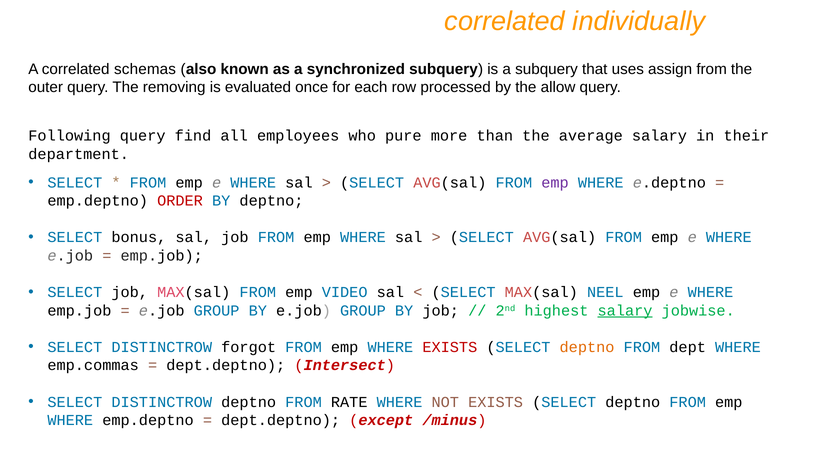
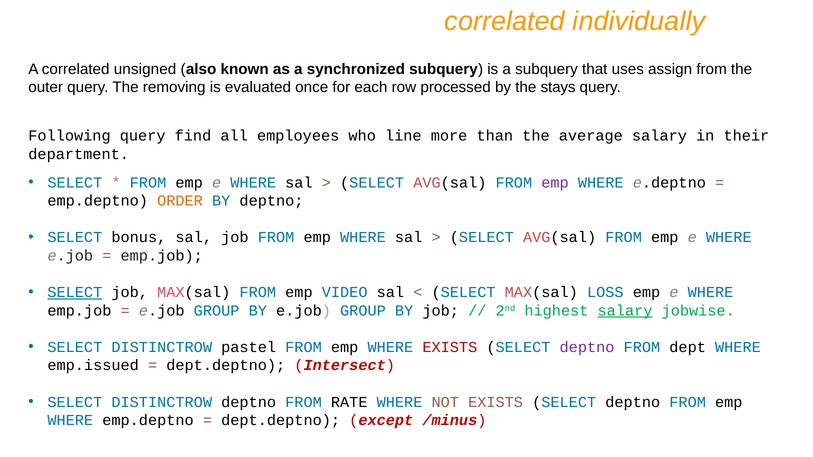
schemas: schemas -> unsigned
allow: allow -> stays
pure: pure -> line
ORDER colour: red -> orange
SELECT at (75, 292) underline: none -> present
NEEL: NEEL -> LOSS
forgot: forgot -> pastel
deptno at (587, 347) colour: orange -> purple
emp.commas: emp.commas -> emp.issued
